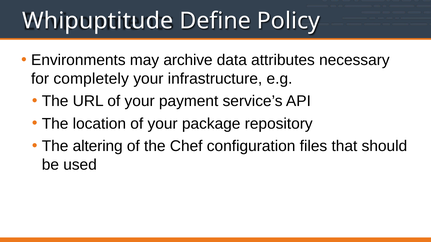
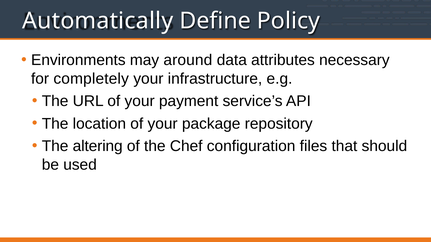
Whipuptitude: Whipuptitude -> Automatically
archive: archive -> around
